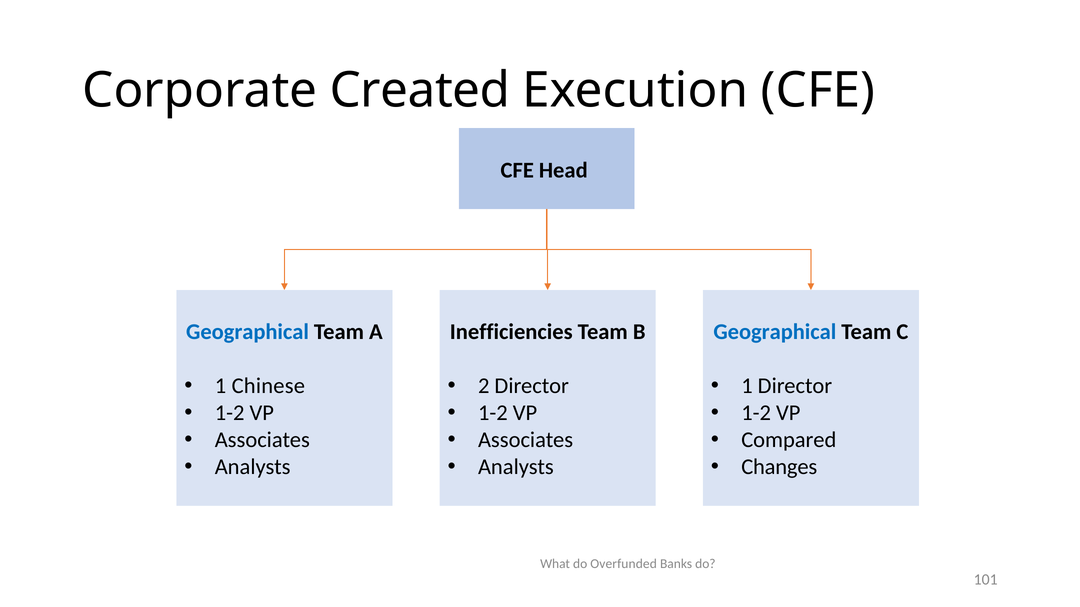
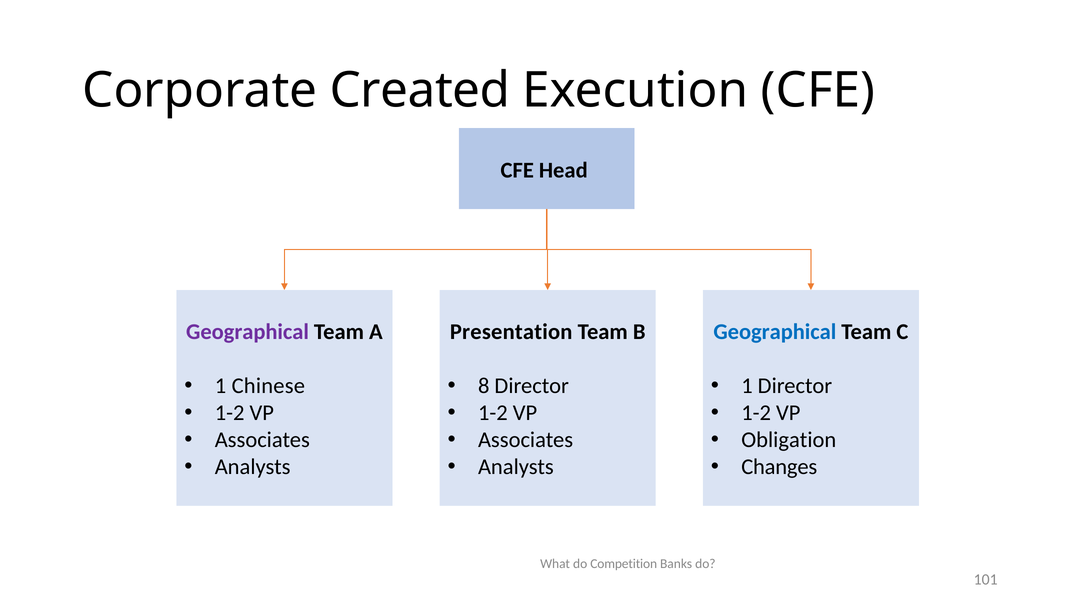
Geographical at (247, 332) colour: blue -> purple
Inefficiencies: Inefficiencies -> Presentation
2: 2 -> 8
Compared: Compared -> Obligation
Overfunded: Overfunded -> Competition
